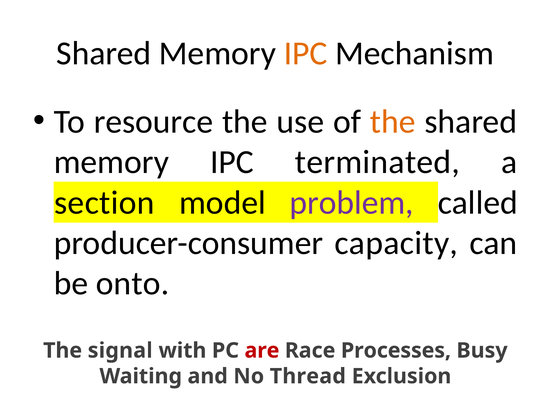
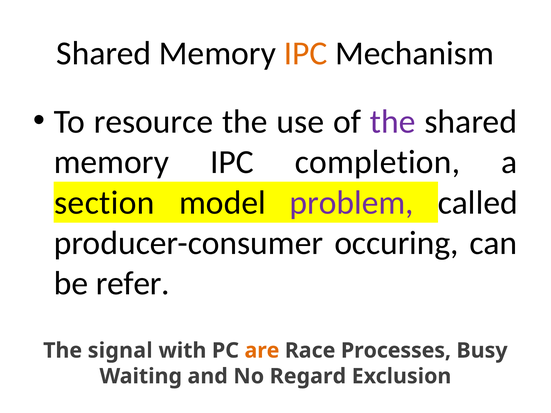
the at (393, 122) colour: orange -> purple
terminated: terminated -> completion
capacity: capacity -> occuring
onto: onto -> refer
are colour: red -> orange
Thread: Thread -> Regard
